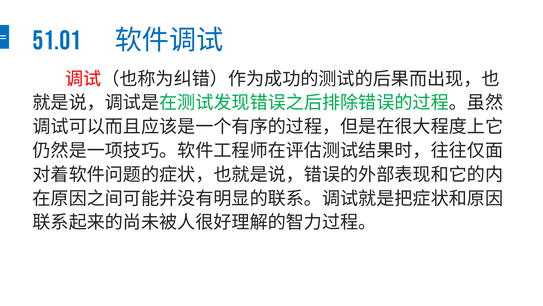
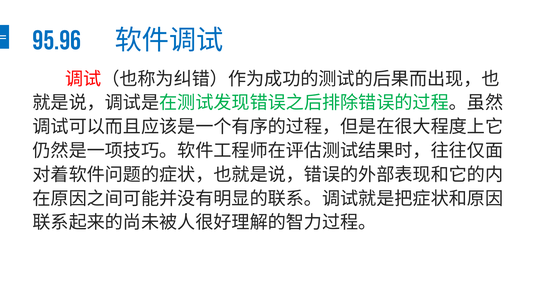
51.01: 51.01 -> 95.96
